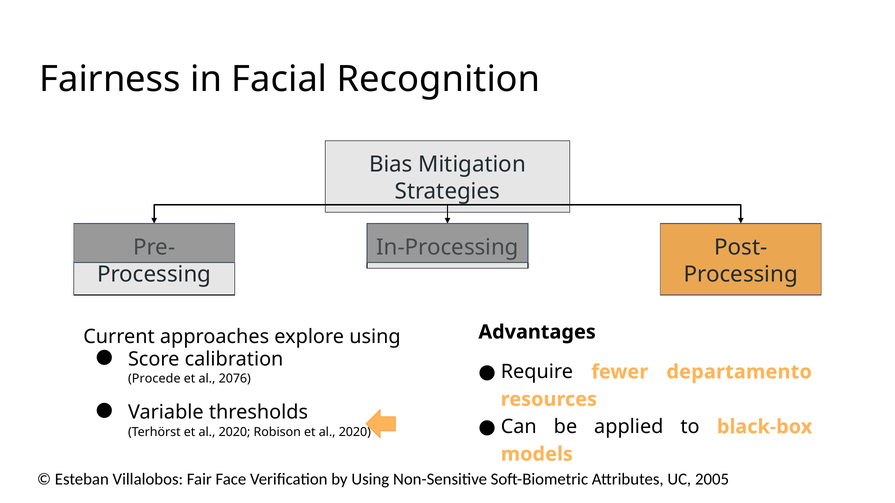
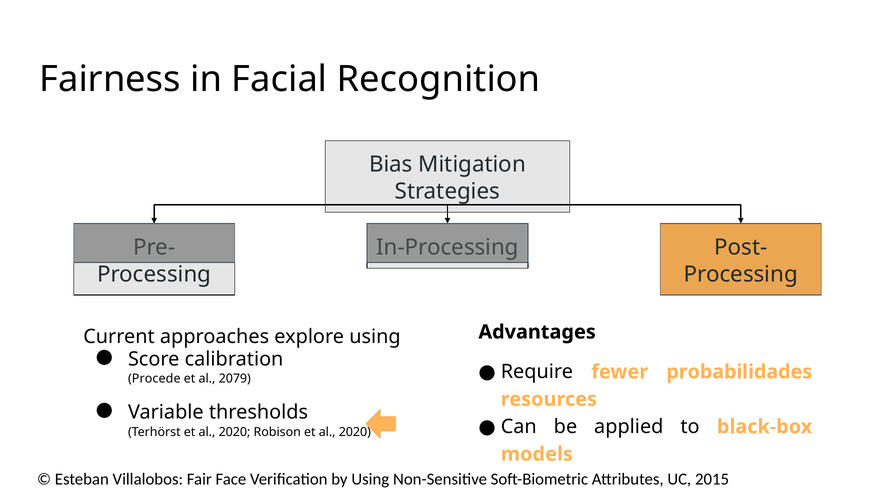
departamento: departamento -> probabilidades
2076: 2076 -> 2079
2005: 2005 -> 2015
